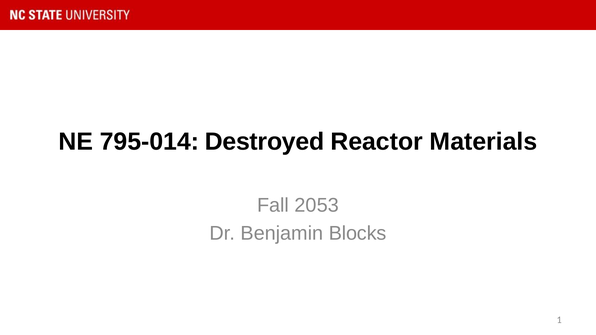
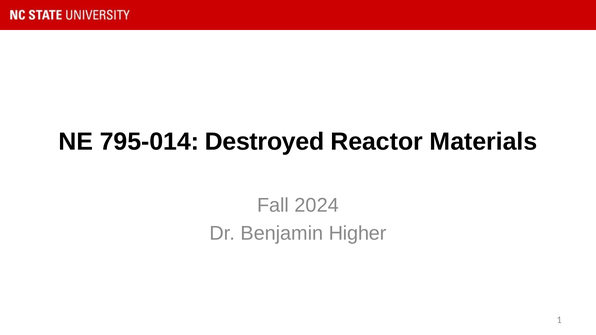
2053: 2053 -> 2024
Blocks: Blocks -> Higher
